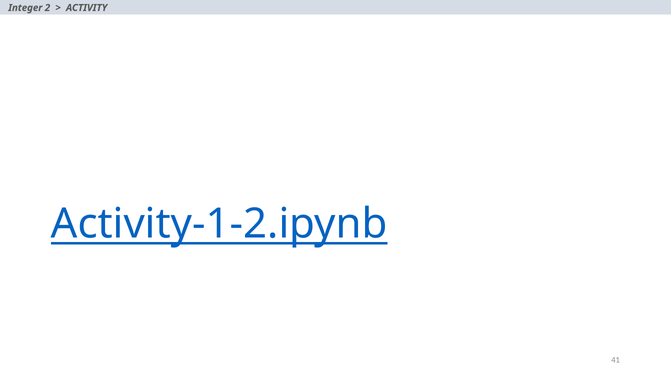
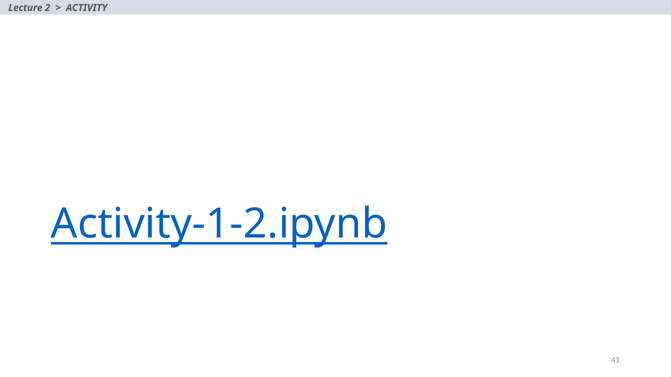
Integer: Integer -> Lecture
